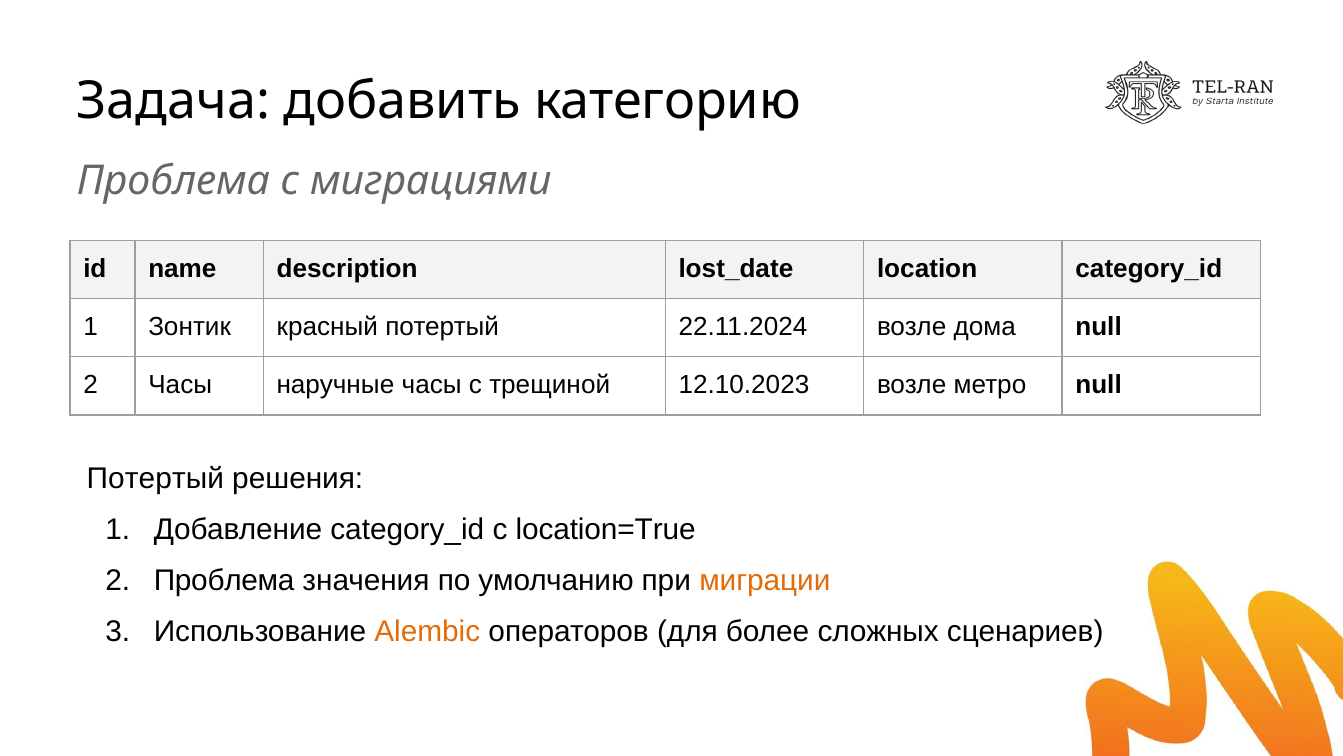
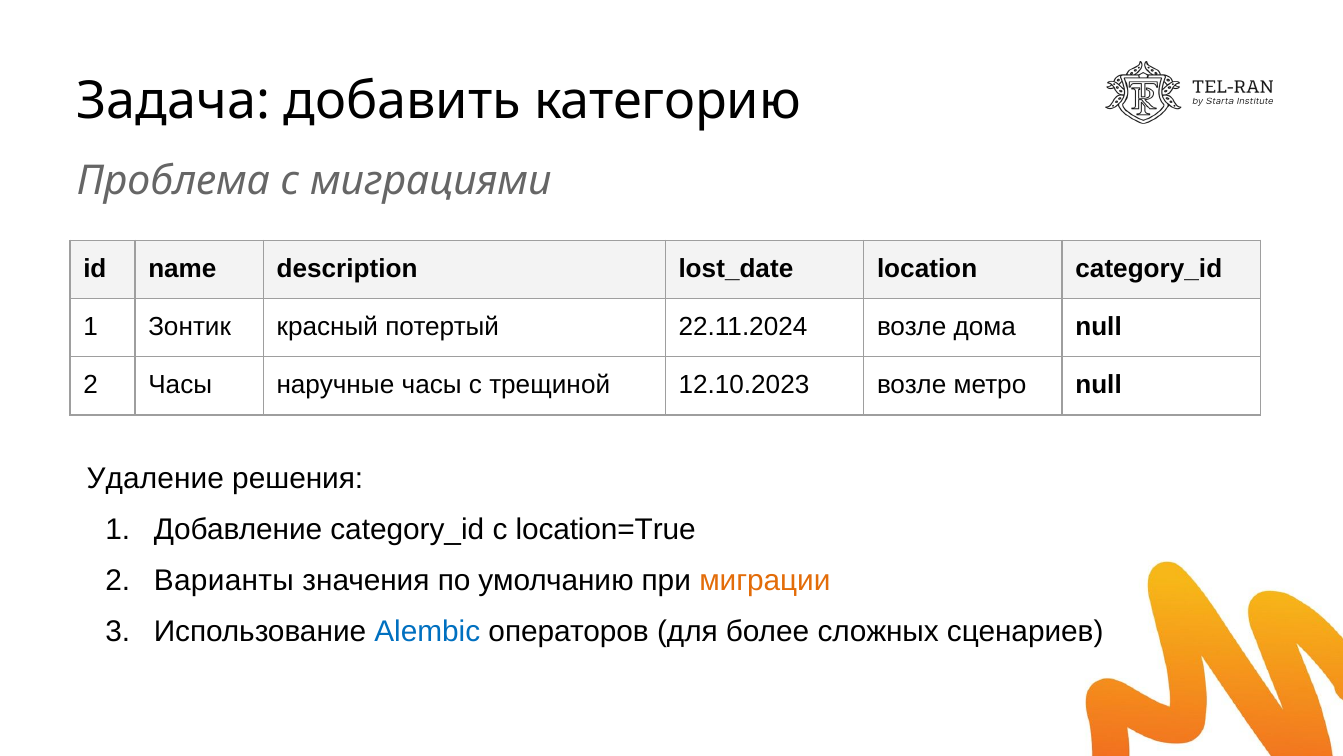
Потертый at (155, 479): Потертый -> Удаление
2 Проблема: Проблема -> Варианты
Alembic colour: orange -> blue
